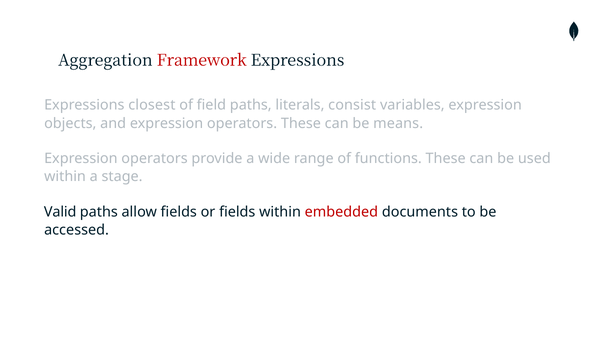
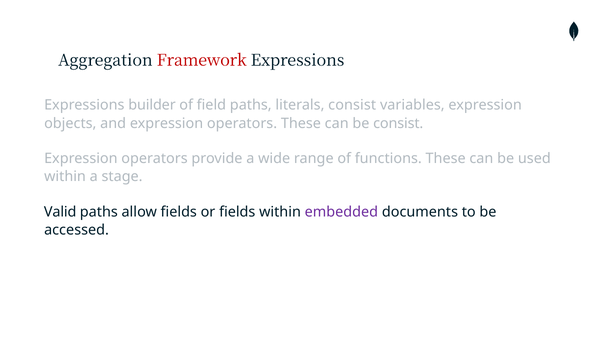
closest: closest -> builder
be means: means -> consist
embedded colour: red -> purple
